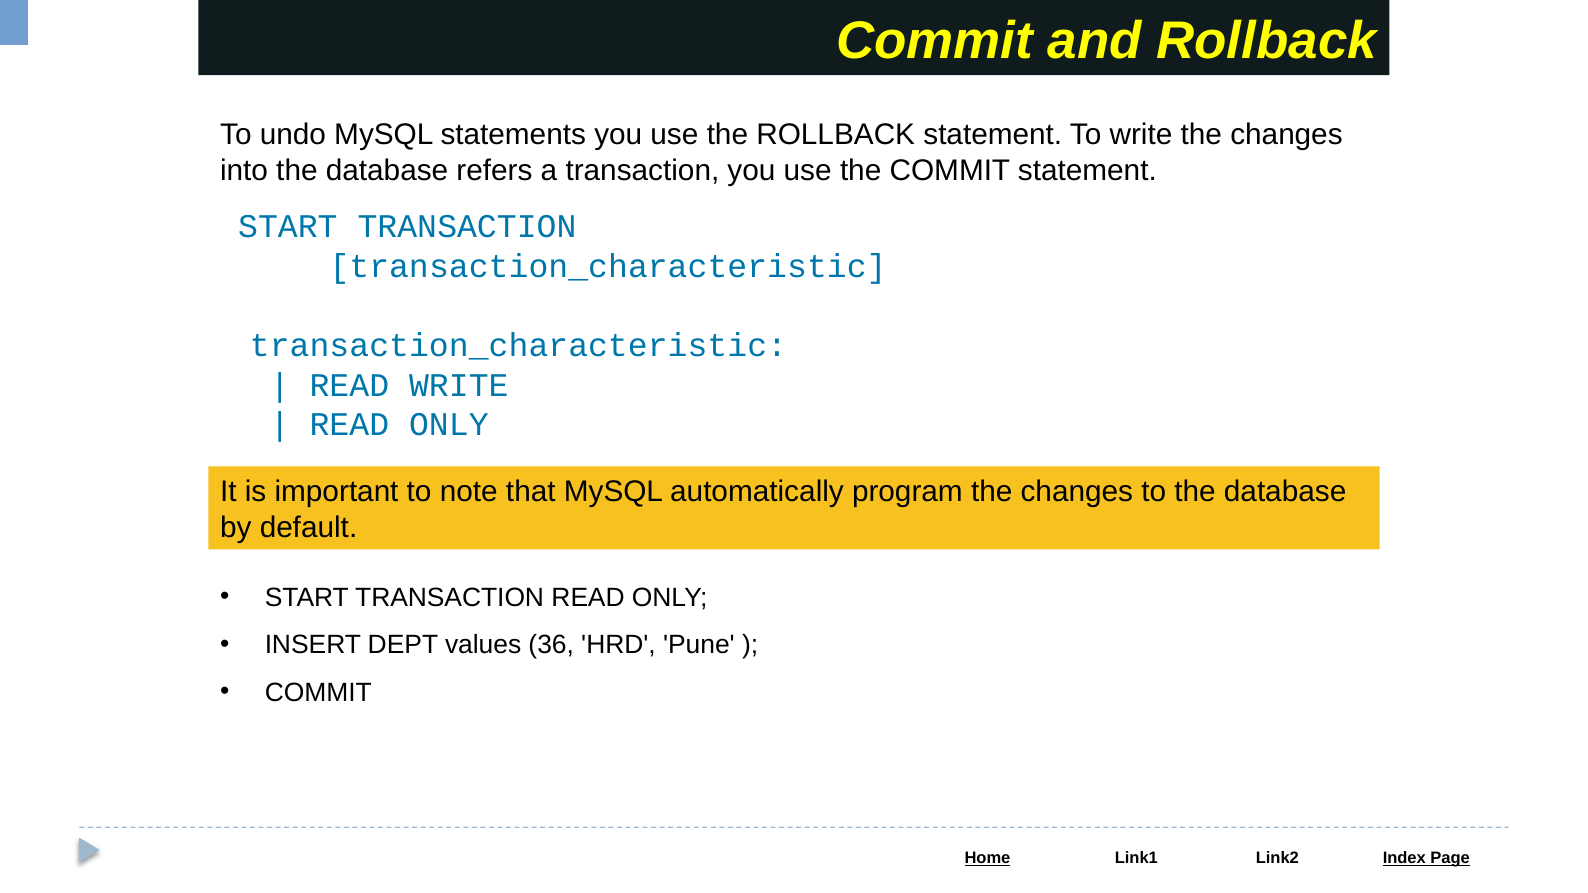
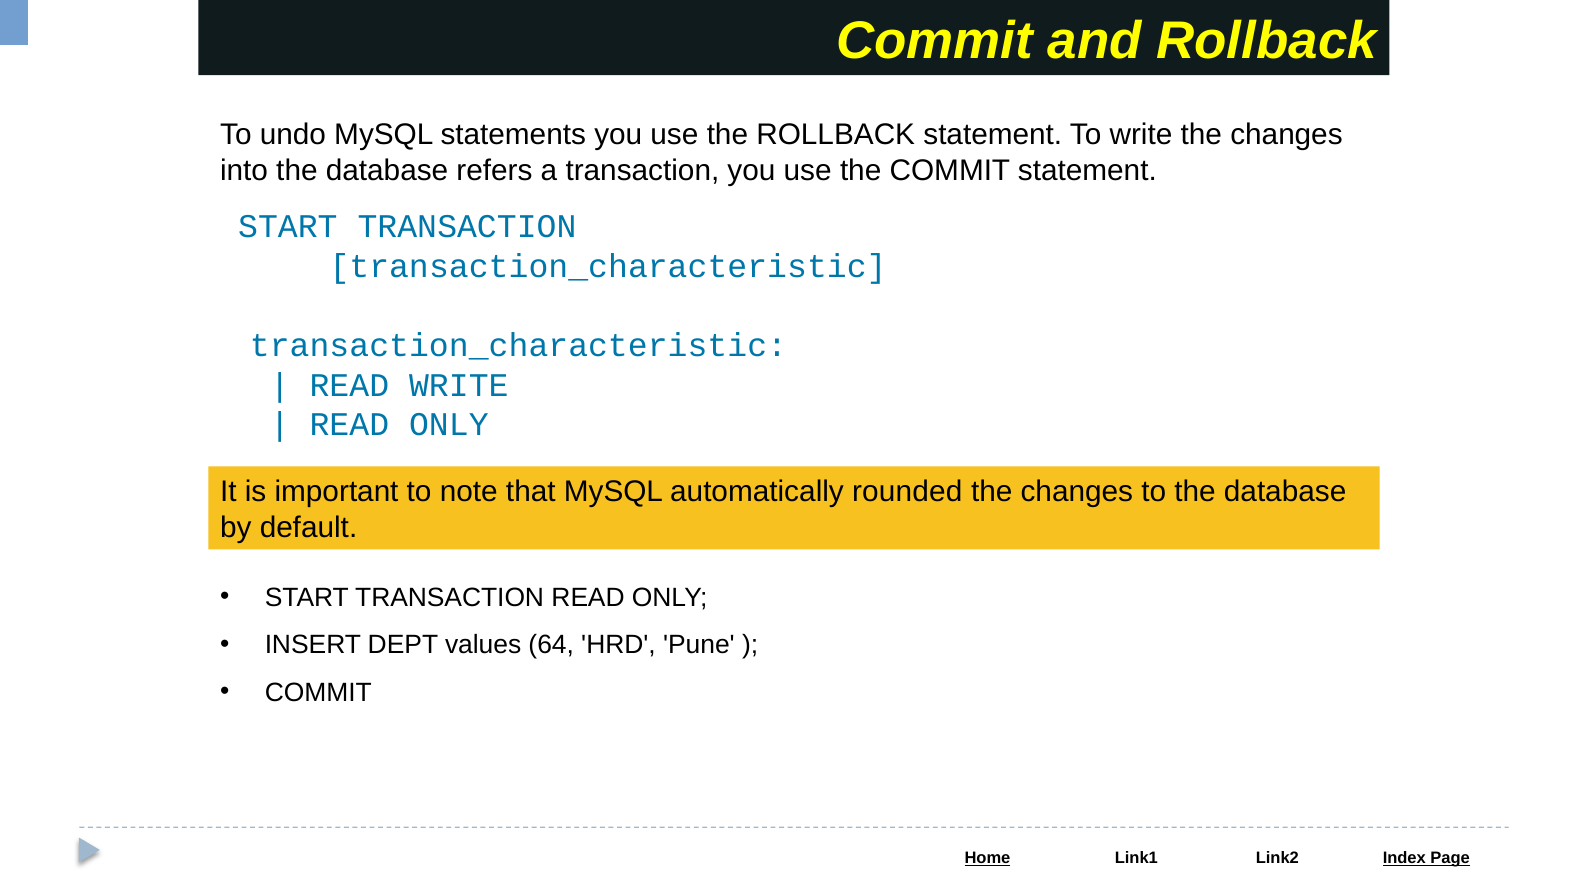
program: program -> rounded
36: 36 -> 64
